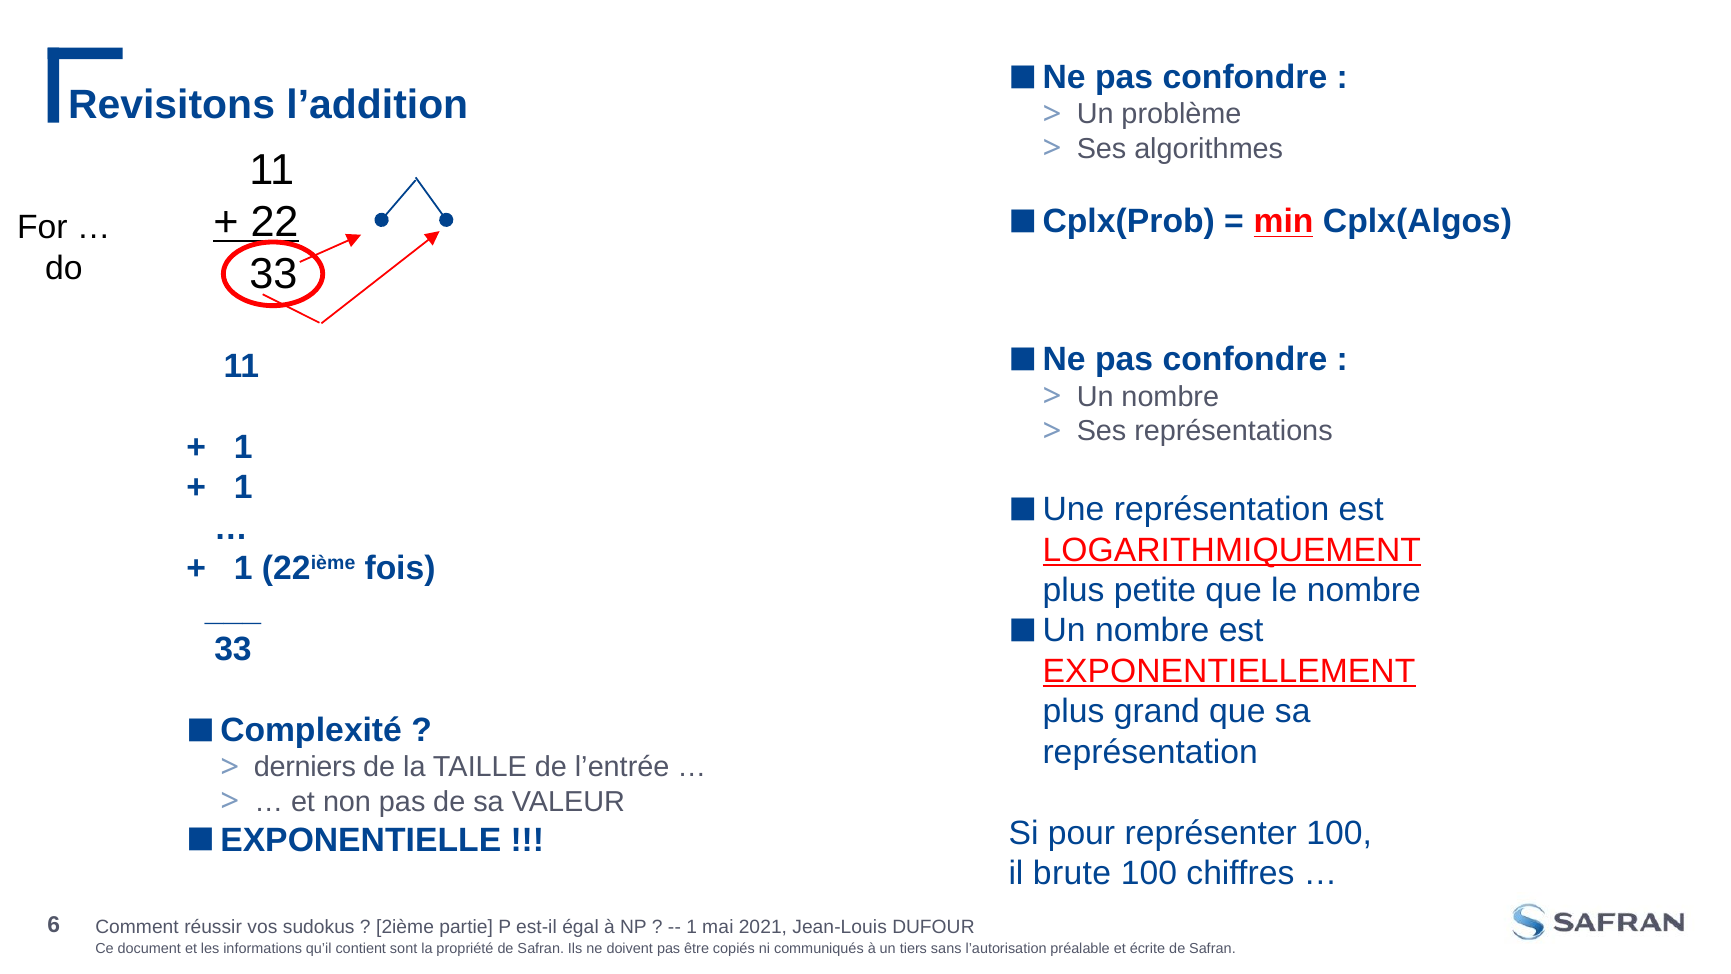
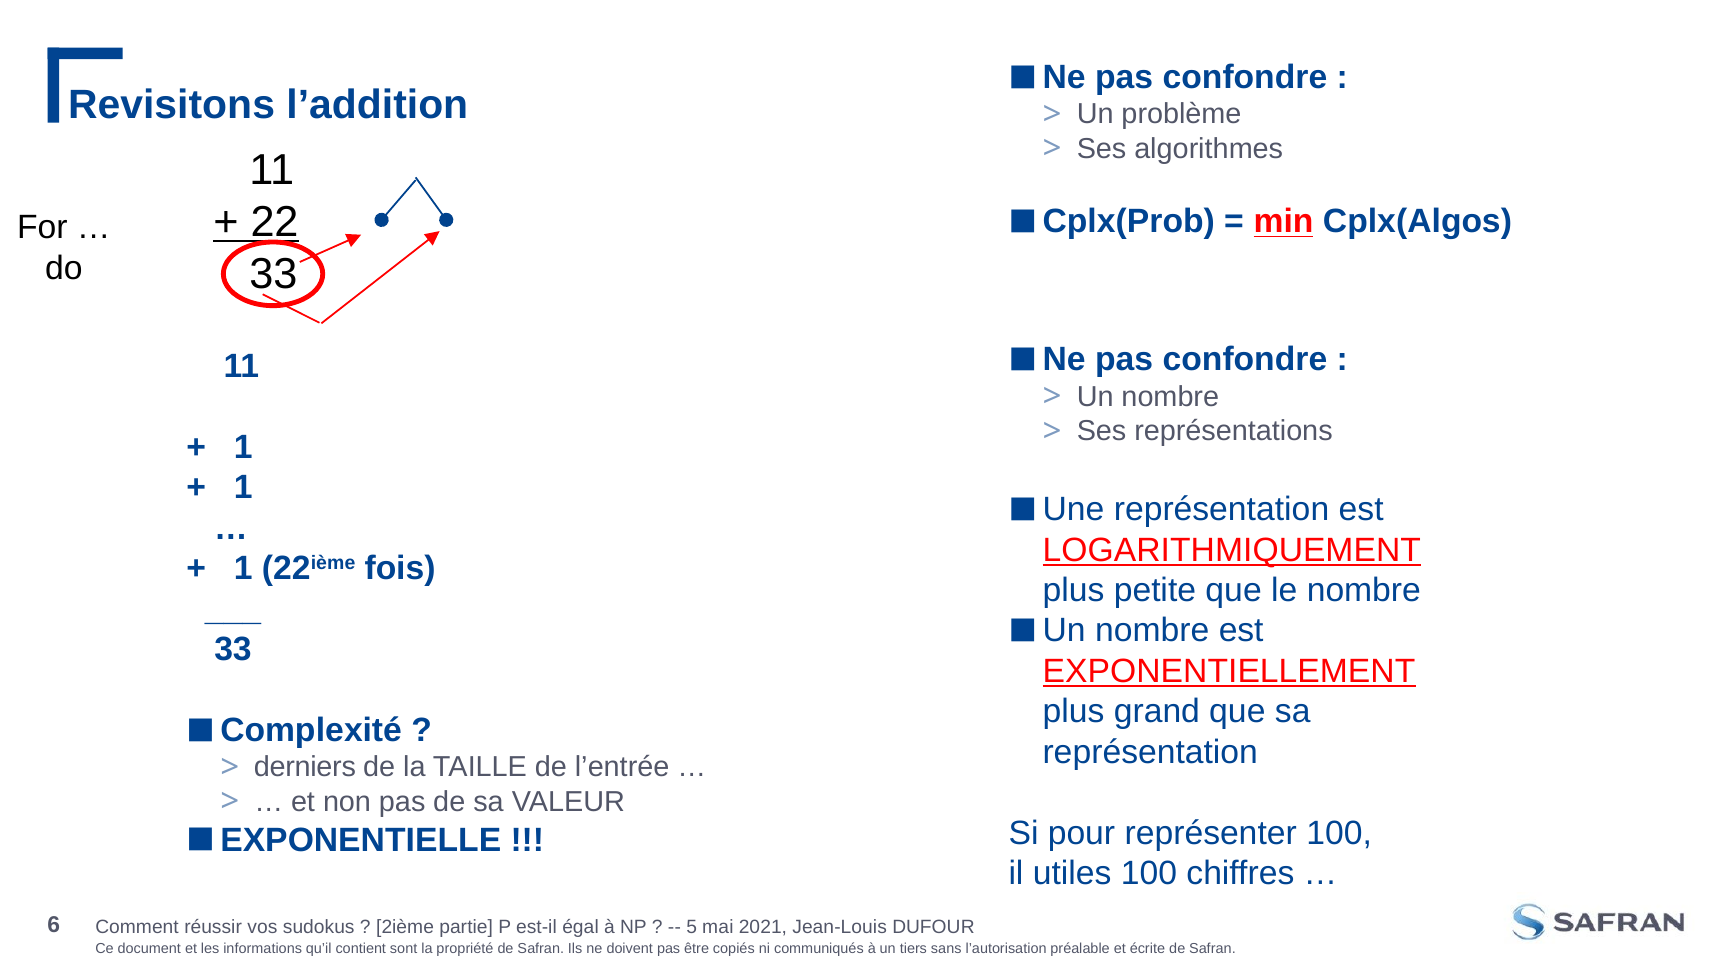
brute: brute -> utiles
1 at (692, 927): 1 -> 5
